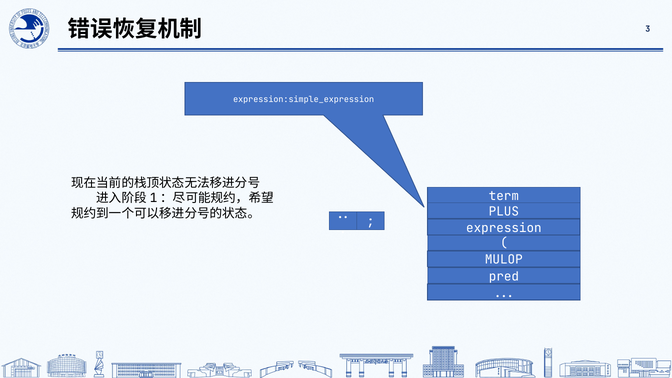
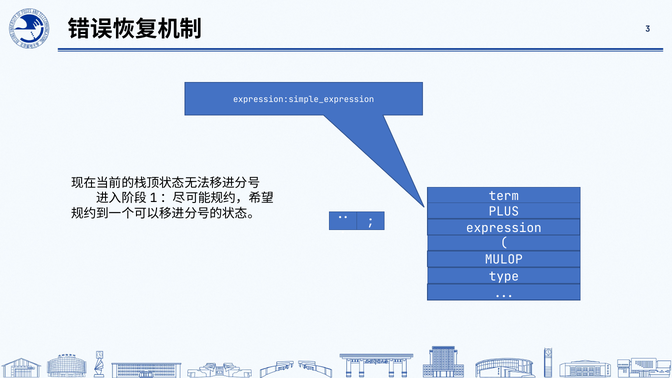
pred: pred -> type
